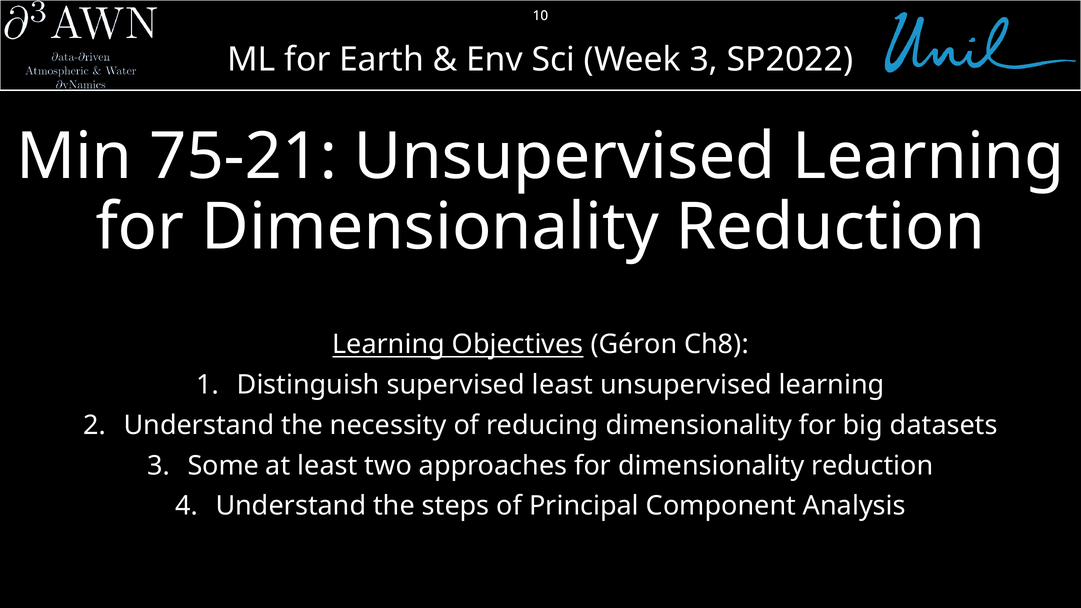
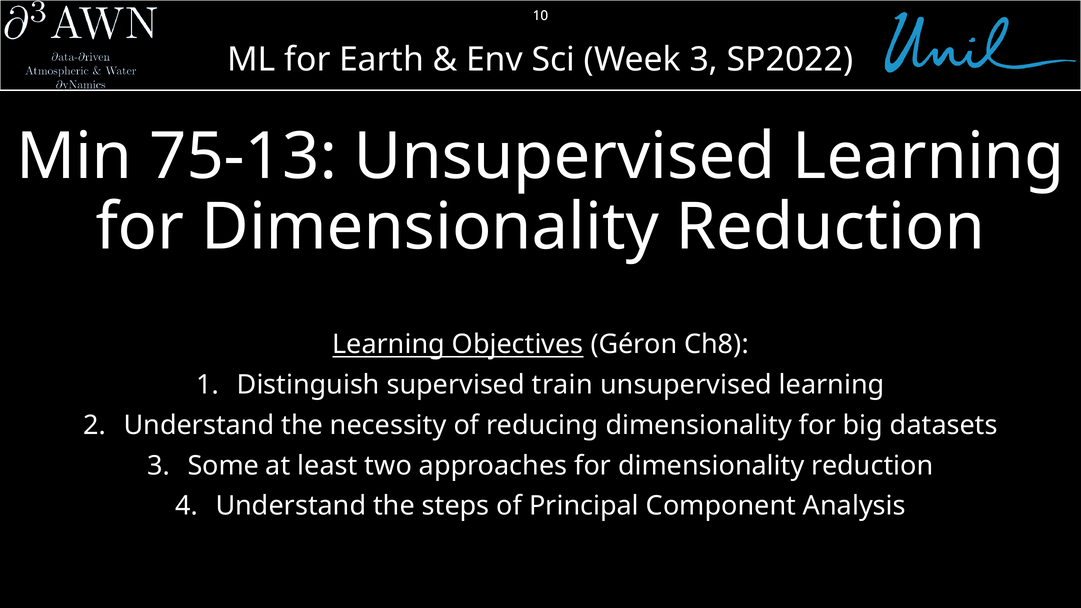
75-21: 75-21 -> 75-13
supervised least: least -> train
